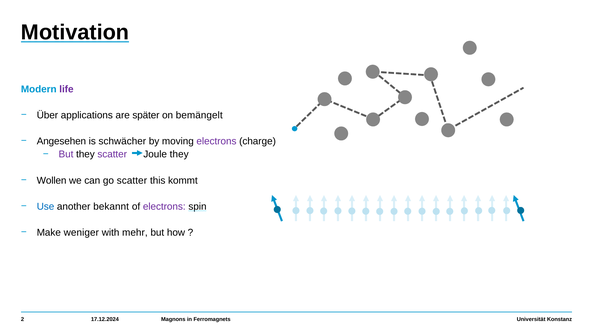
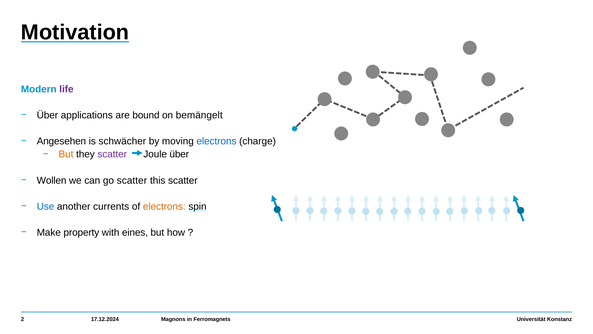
später: später -> bound
electrons at (216, 141) colour: purple -> blue
But at (66, 154) colour: purple -> orange
Joule they: they -> über
this kommt: kommt -> scatter
bekannt: bekannt -> currents
electrons at (164, 206) colour: purple -> orange
weniger: weniger -> property
mehr: mehr -> eines
